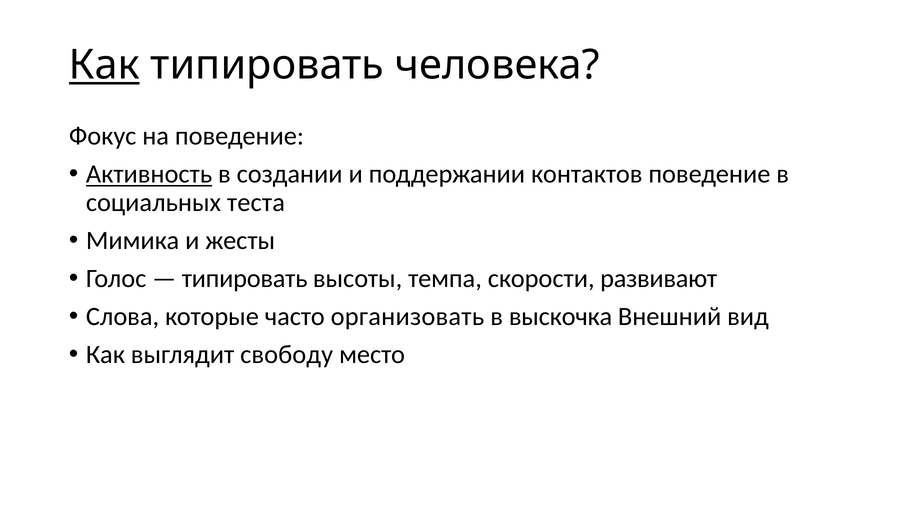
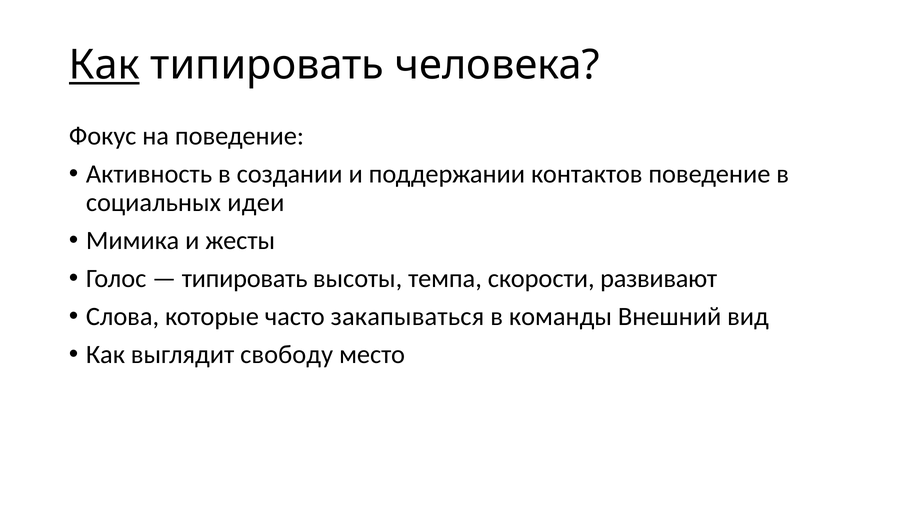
Активность underline: present -> none
теста: теста -> идеи
организовать: организовать -> закапываться
выскочка: выскочка -> команды
